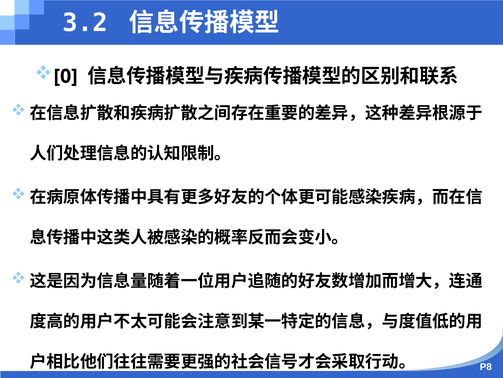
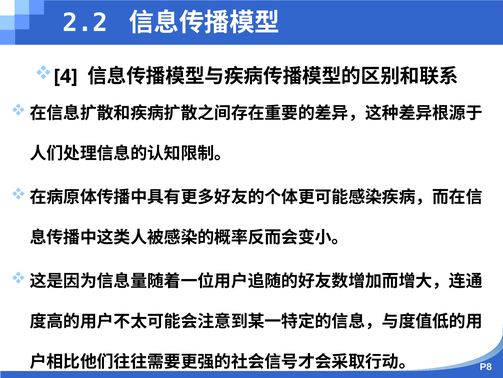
3.2: 3.2 -> 2.2
0: 0 -> 4
